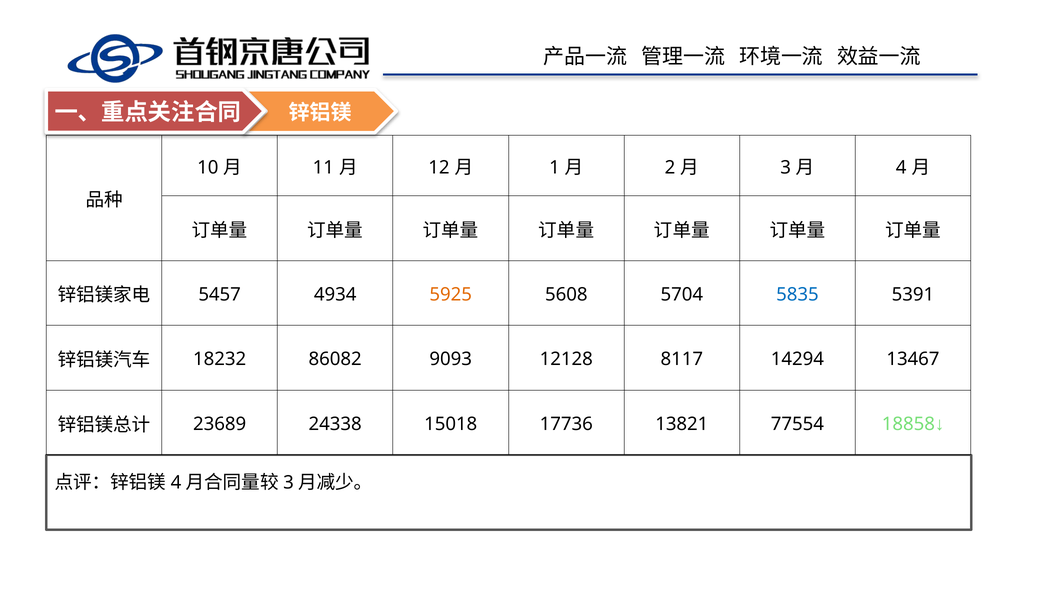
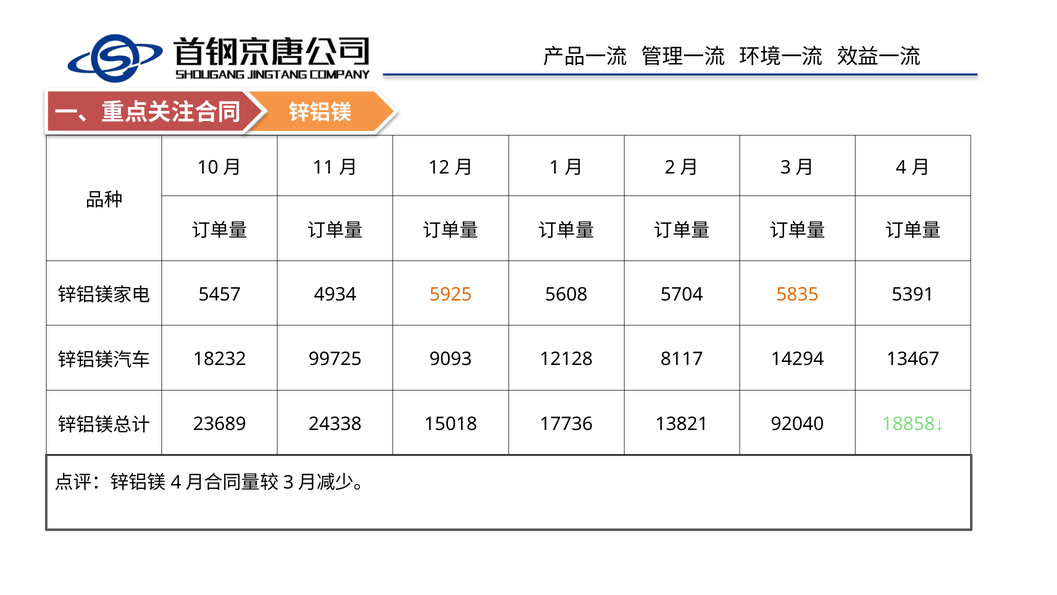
5835 colour: blue -> orange
86082: 86082 -> 99725
77554: 77554 -> 92040
